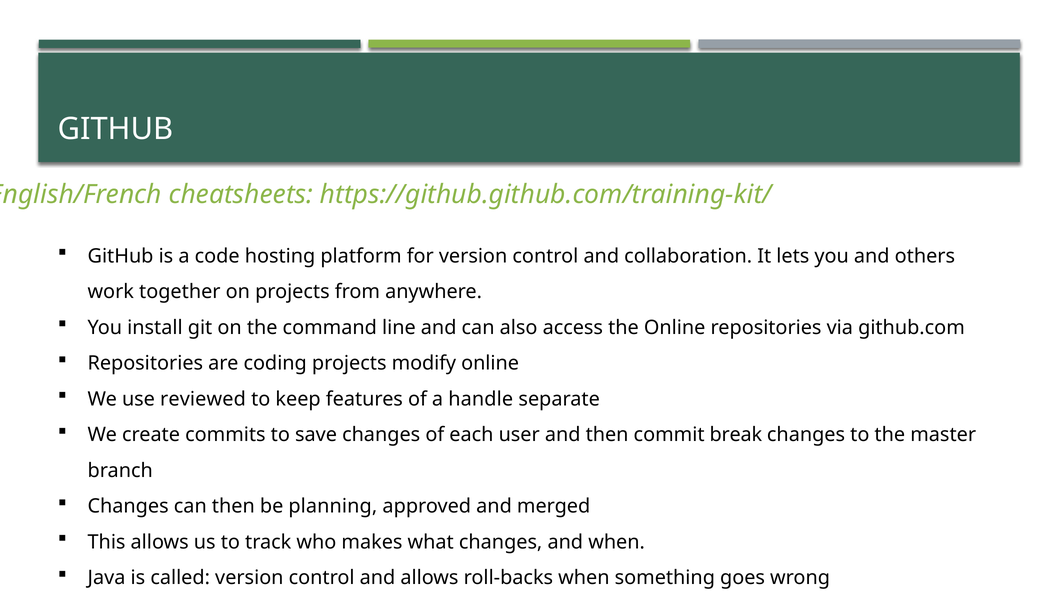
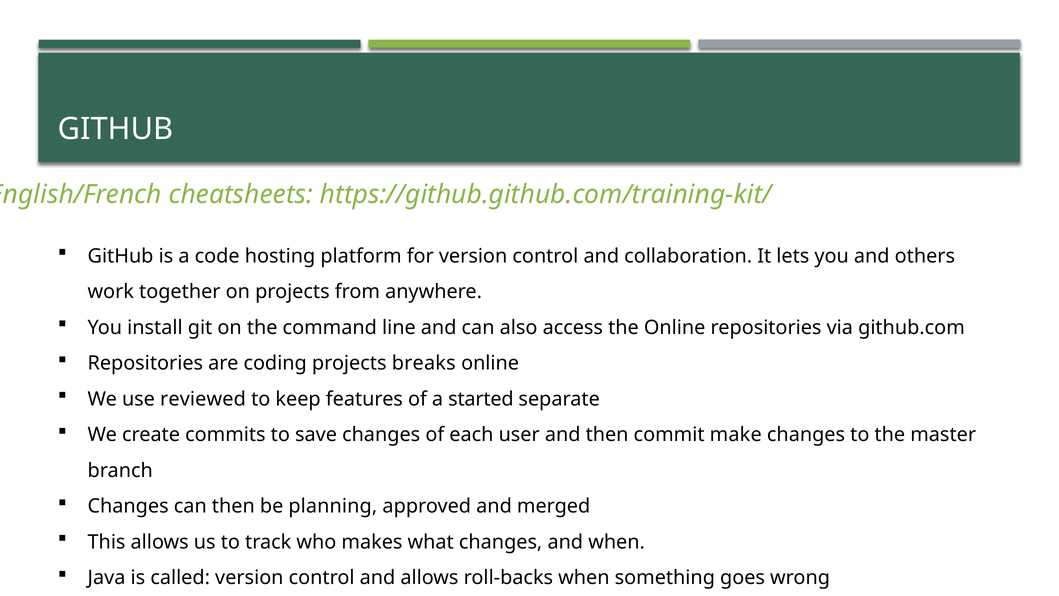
modify: modify -> breaks
handle: handle -> started
break: break -> make
